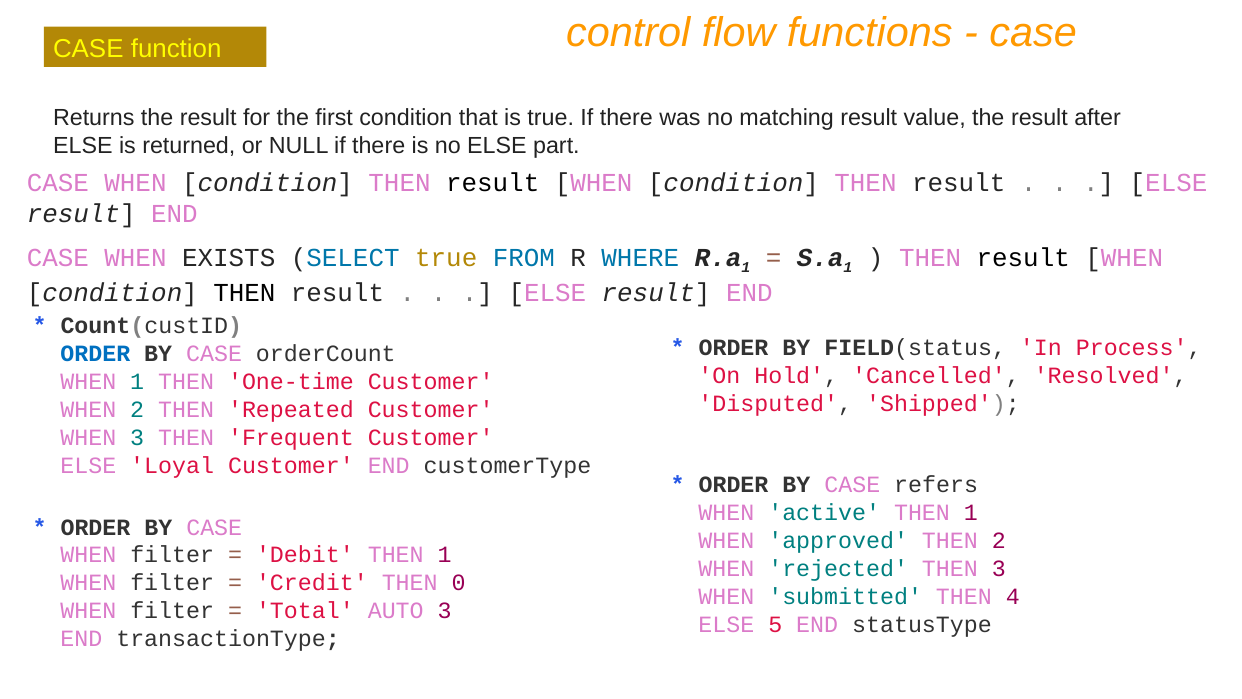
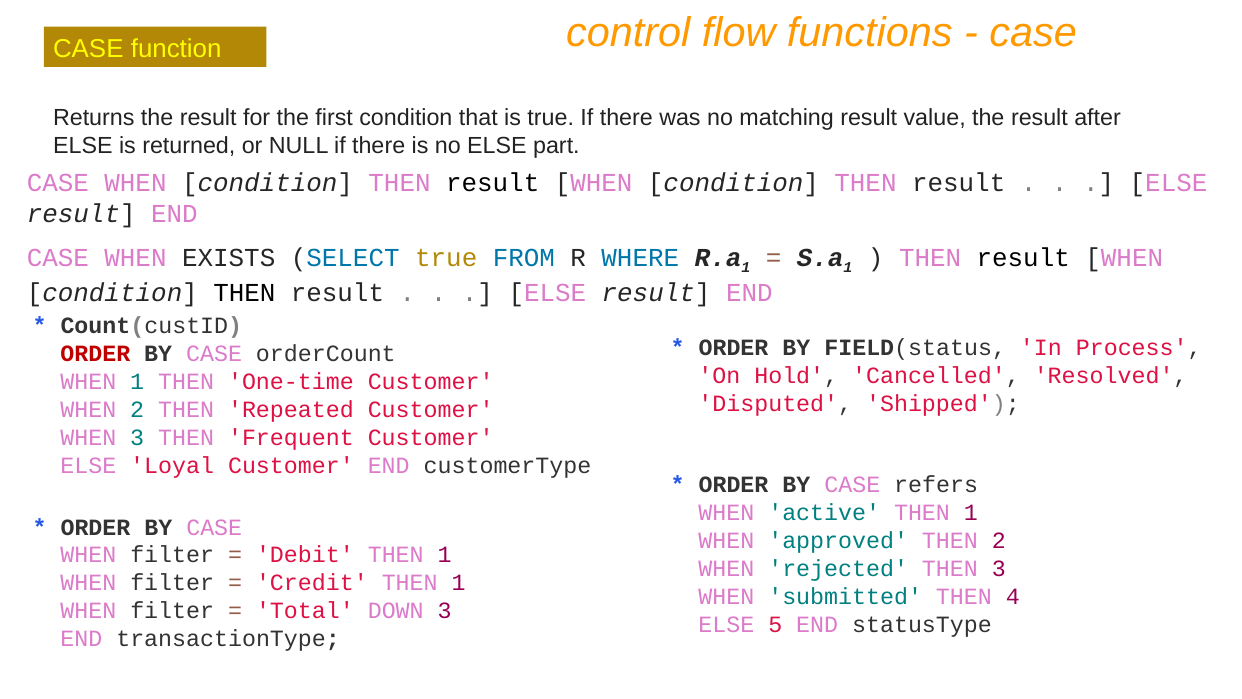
ORDER at (95, 354) colour: blue -> red
Credit THEN 0: 0 -> 1
AUTO: AUTO -> DOWN
